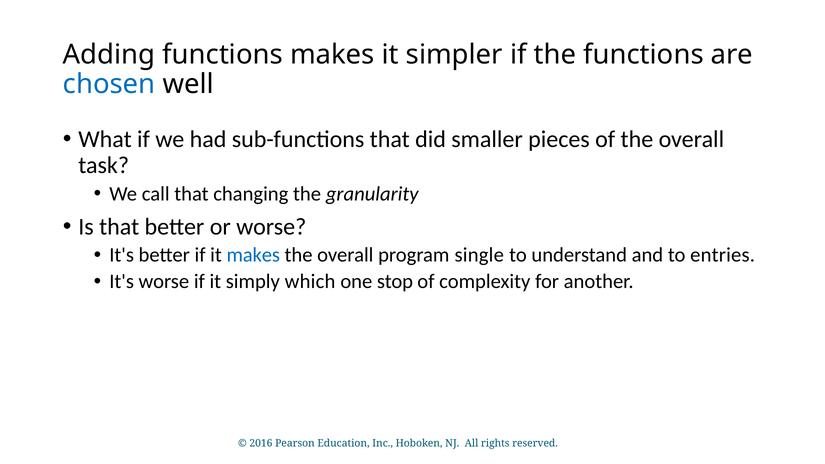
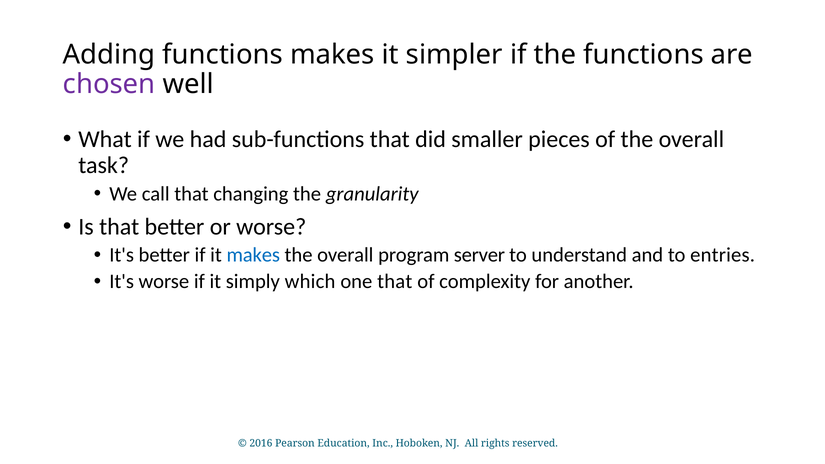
chosen colour: blue -> purple
single: single -> server
one stop: stop -> that
